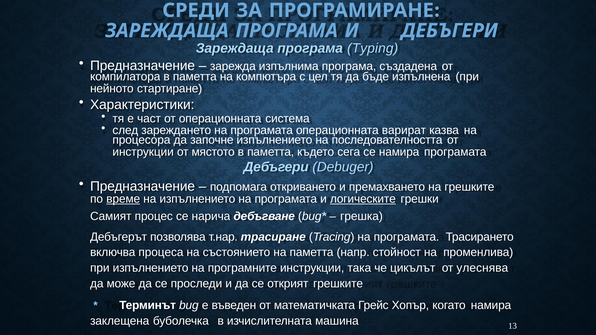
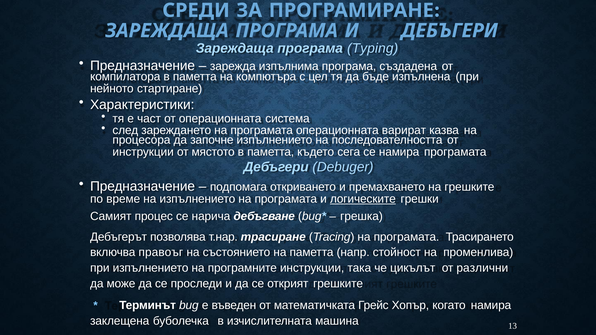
време underline: present -> none
процеса: процеса -> правоъг
улеснява: улеснява -> различни
